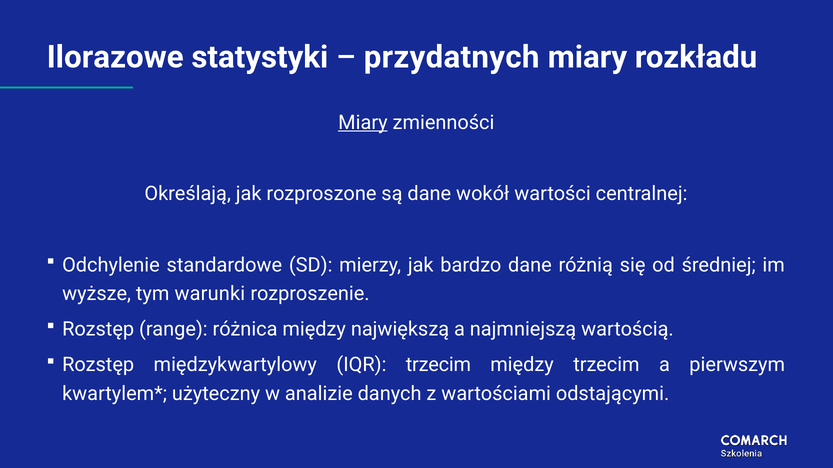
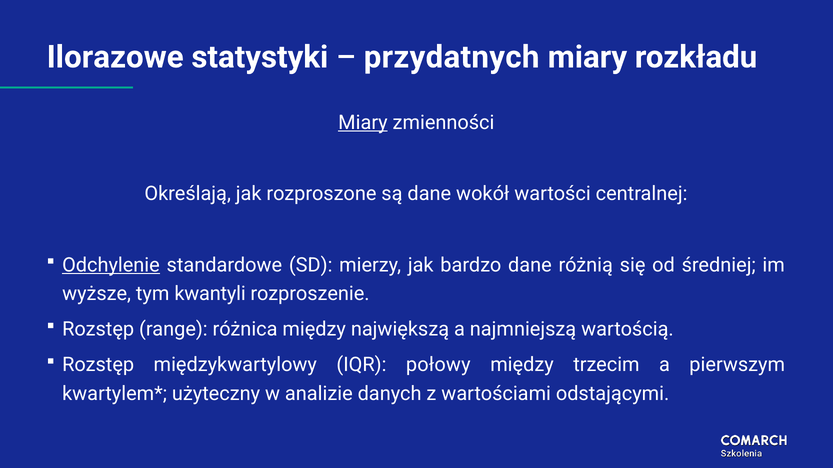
Odchylenie underline: none -> present
warunki: warunki -> kwantyli
IQR trzecim: trzecim -> połowy
